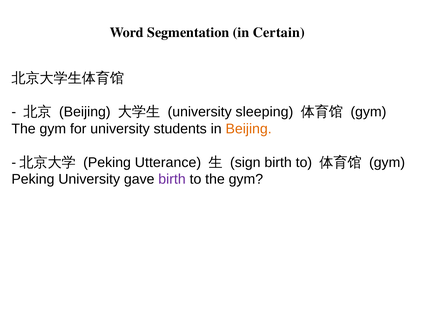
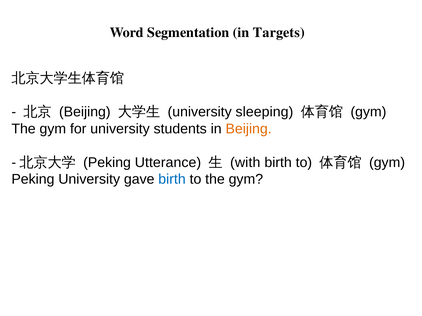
Certain: Certain -> Targets
sign: sign -> with
birth at (172, 180) colour: purple -> blue
